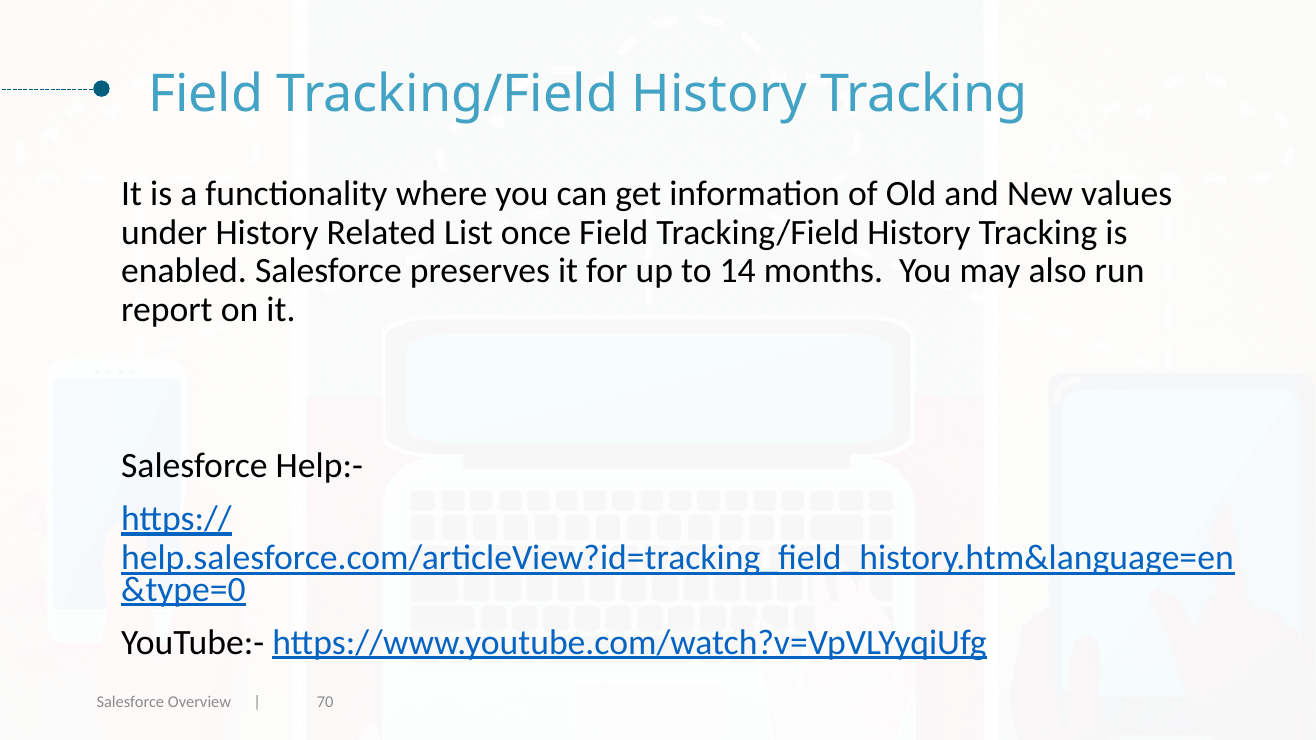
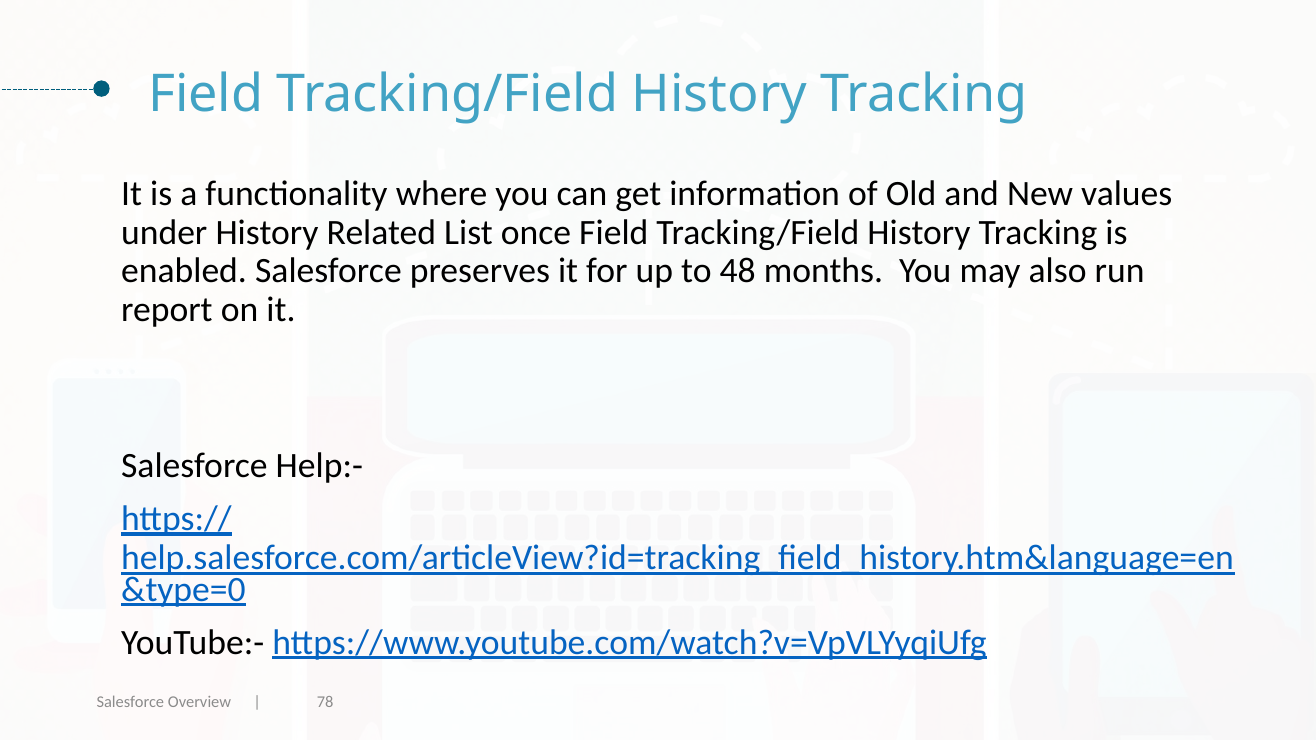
14: 14 -> 48
70: 70 -> 78
